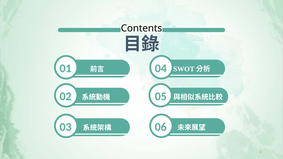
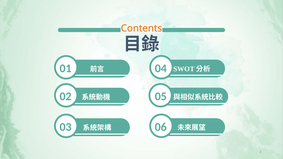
Contents colour: black -> orange
